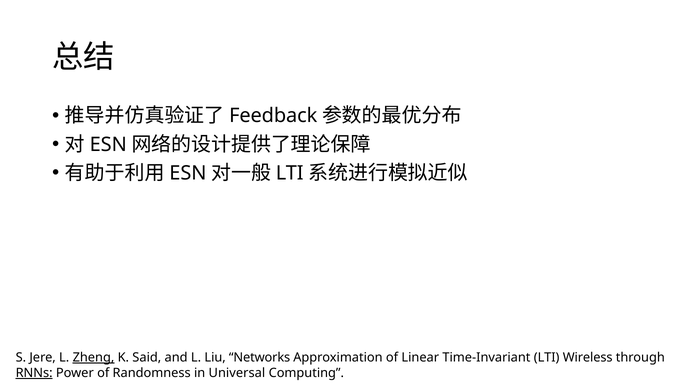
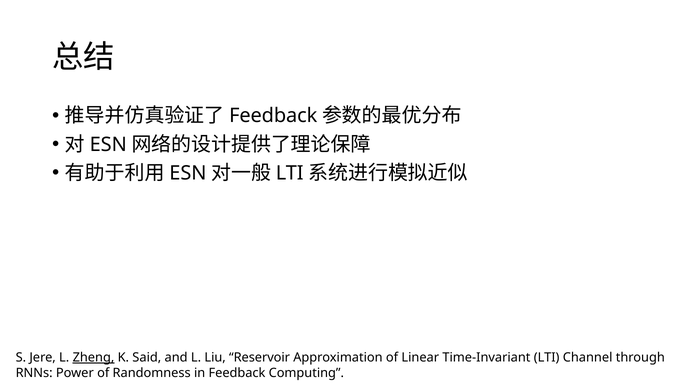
Networks: Networks -> Reservoir
Wireless: Wireless -> Channel
RNNs underline: present -> none
in Universal: Universal -> Feedback
